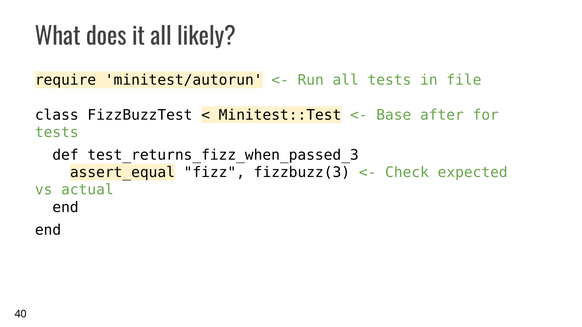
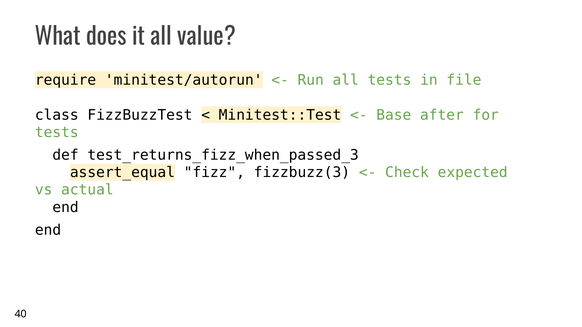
likely: likely -> value
